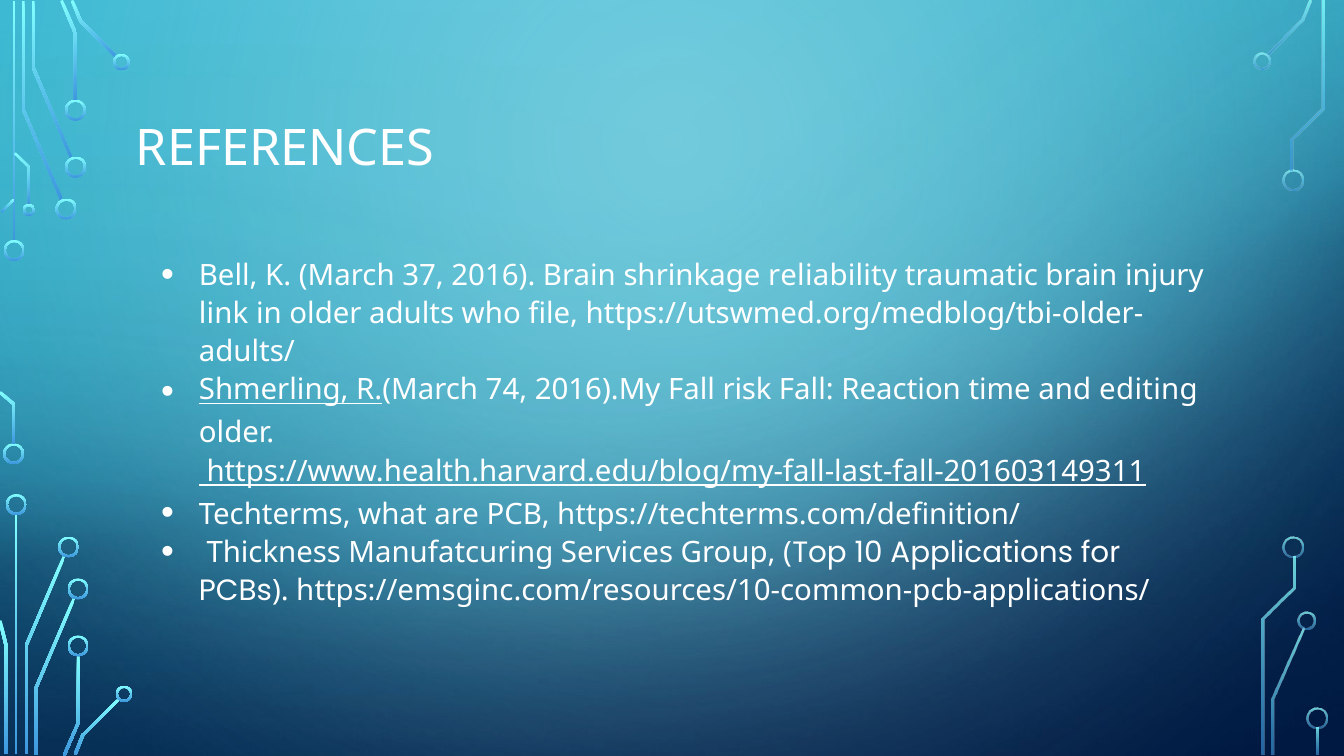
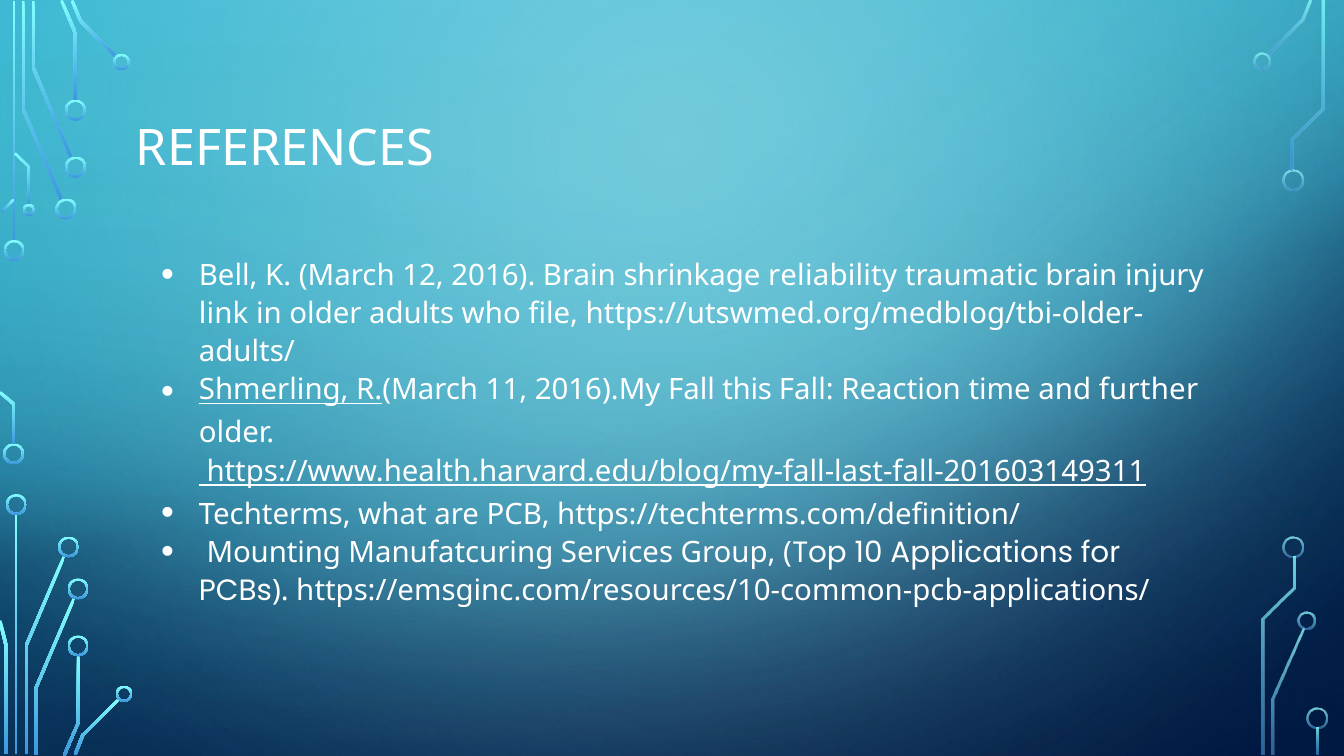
37: 37 -> 12
74: 74 -> 11
risk: risk -> this
editing: editing -> further
Thickness: Thickness -> Mounting
